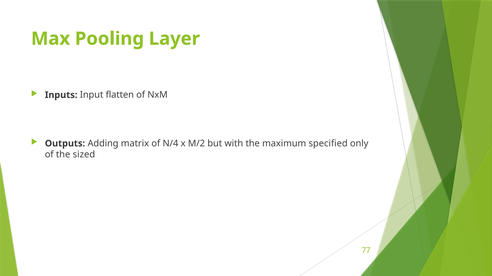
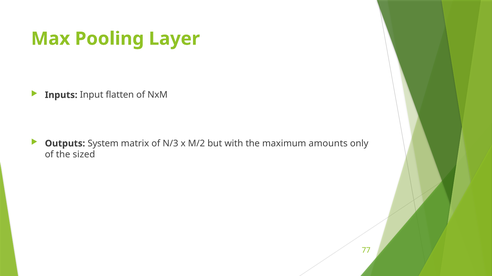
Adding: Adding -> System
N/4: N/4 -> N/3
specified: specified -> amounts
